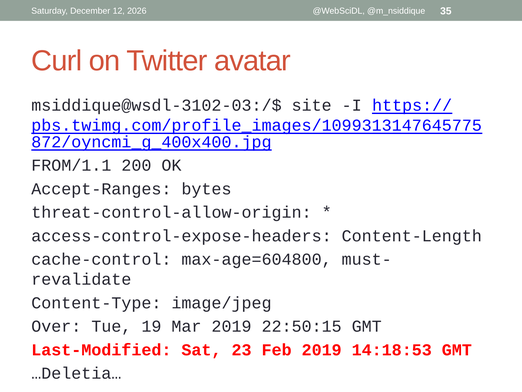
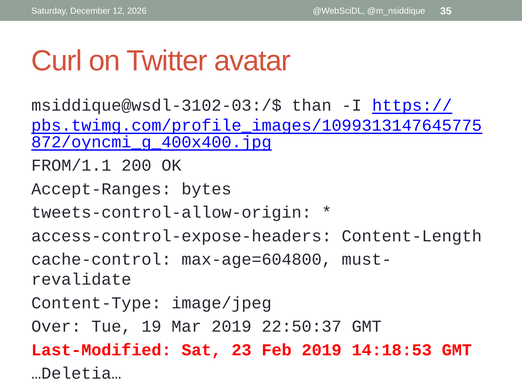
site: site -> than
threat-control-allow-origin: threat-control-allow-origin -> tweets-control-allow-origin
22:50:15: 22:50:15 -> 22:50:37
